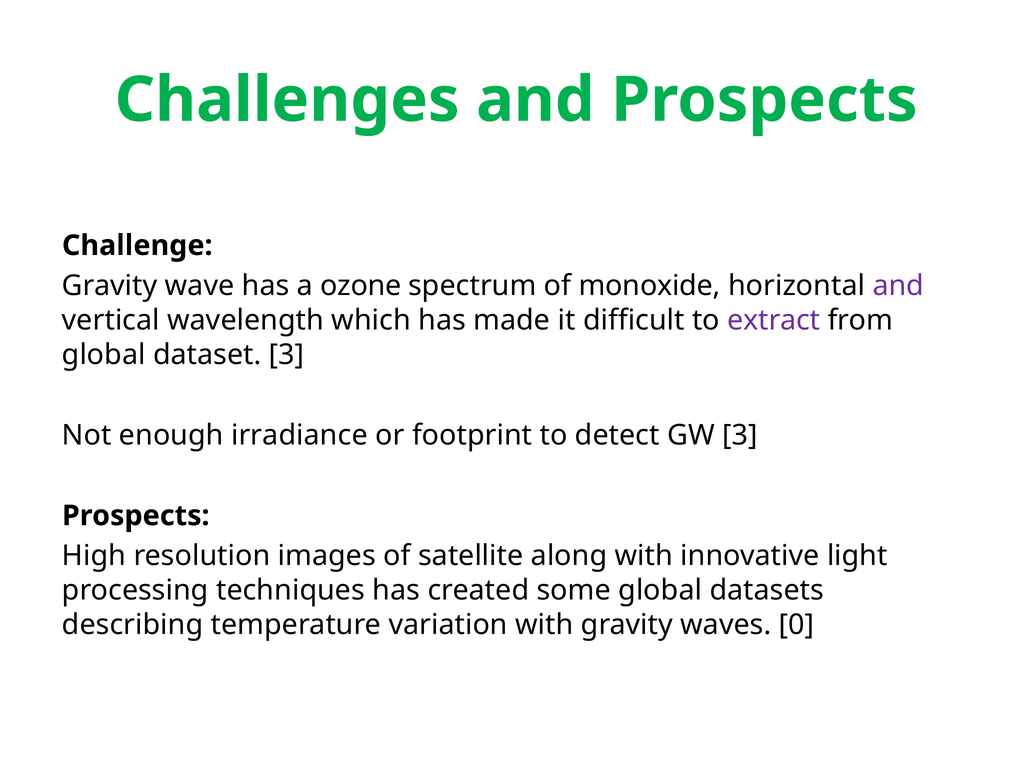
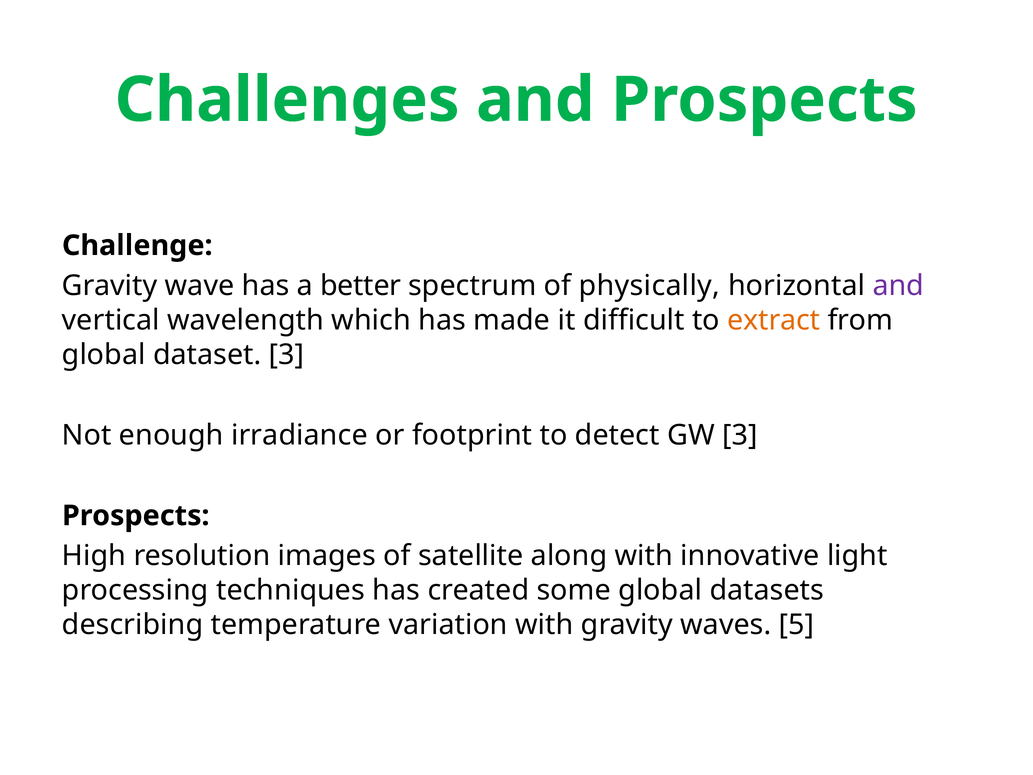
ozone: ozone -> better
monoxide: monoxide -> physically
extract colour: purple -> orange
0: 0 -> 5
